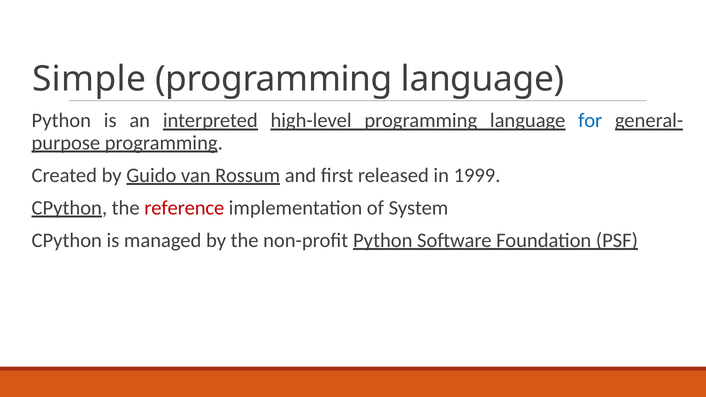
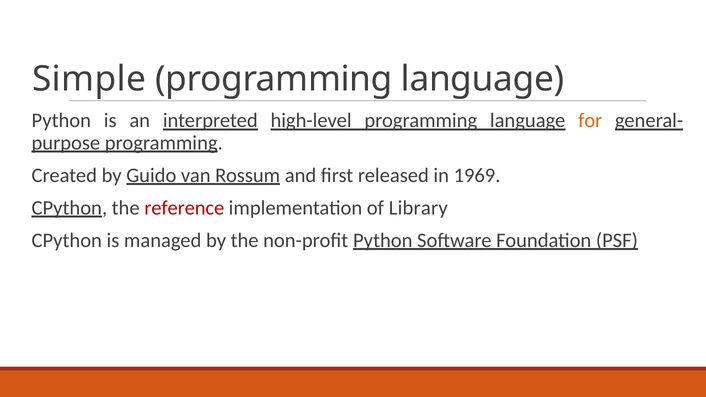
for colour: blue -> orange
1999: 1999 -> 1969
System: System -> Library
